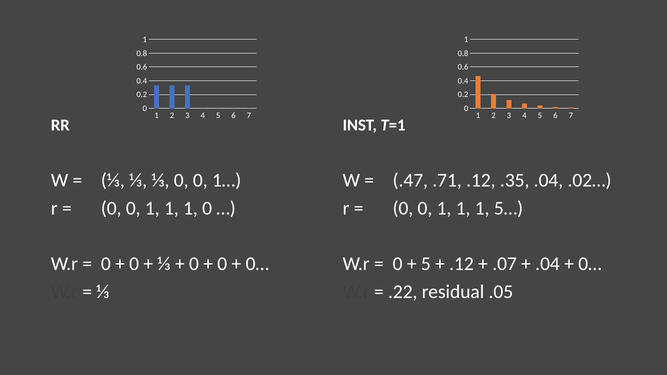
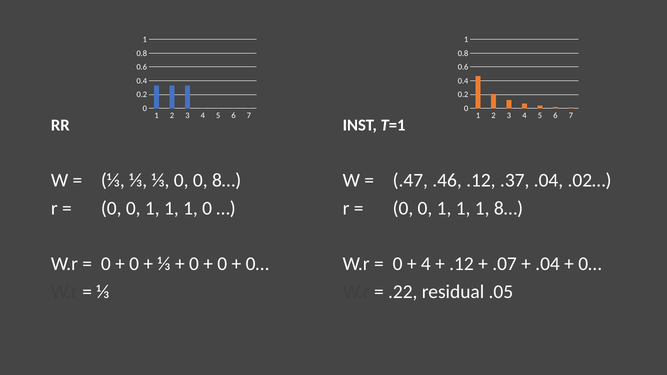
0 1…: 1… -> 8…
.71: .71 -> .46
.35: .35 -> .37
1 5…: 5… -> 8…
5 at (426, 264): 5 -> 4
